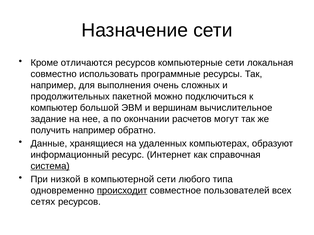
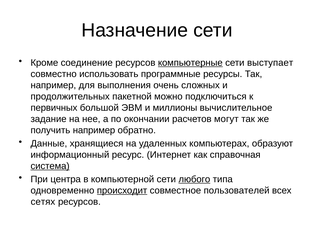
отличаются: отличаются -> соединение
компьютерные underline: none -> present
локальная: локальная -> выступает
компьютер: компьютер -> первичных
вершинам: вершинам -> миллионы
низкой: низкой -> центра
любого underline: none -> present
